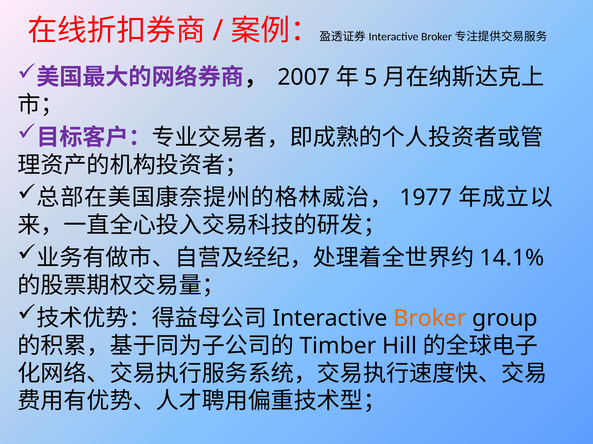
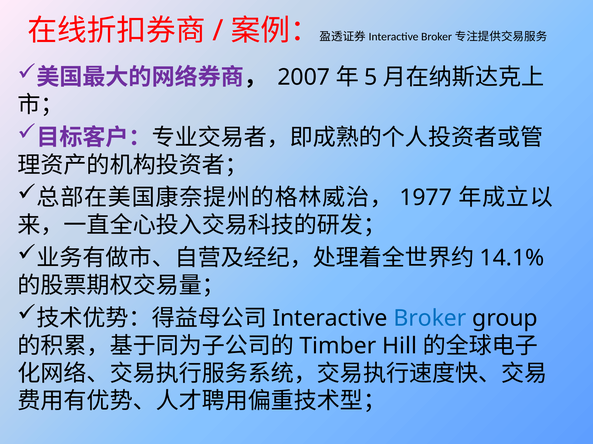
Broker colour: orange -> blue
